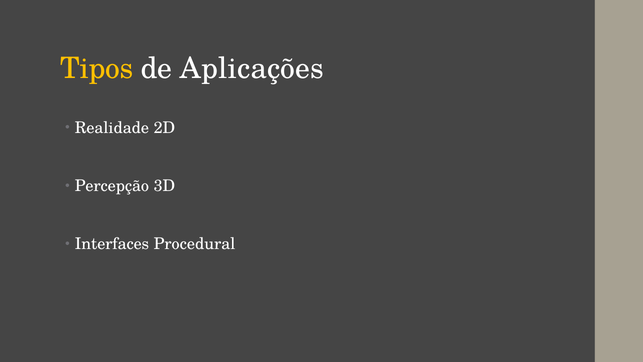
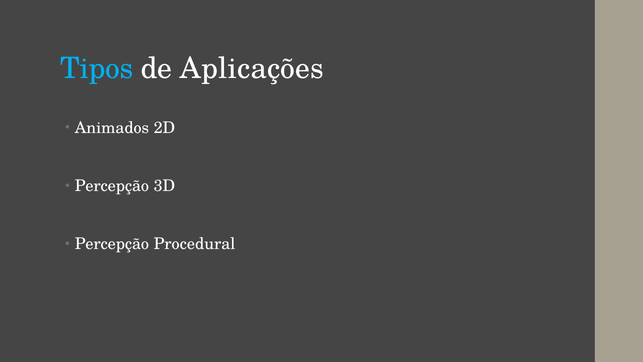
Tipos colour: yellow -> light blue
Realidade: Realidade -> Animados
Interfaces at (112, 244): Interfaces -> Percepção
